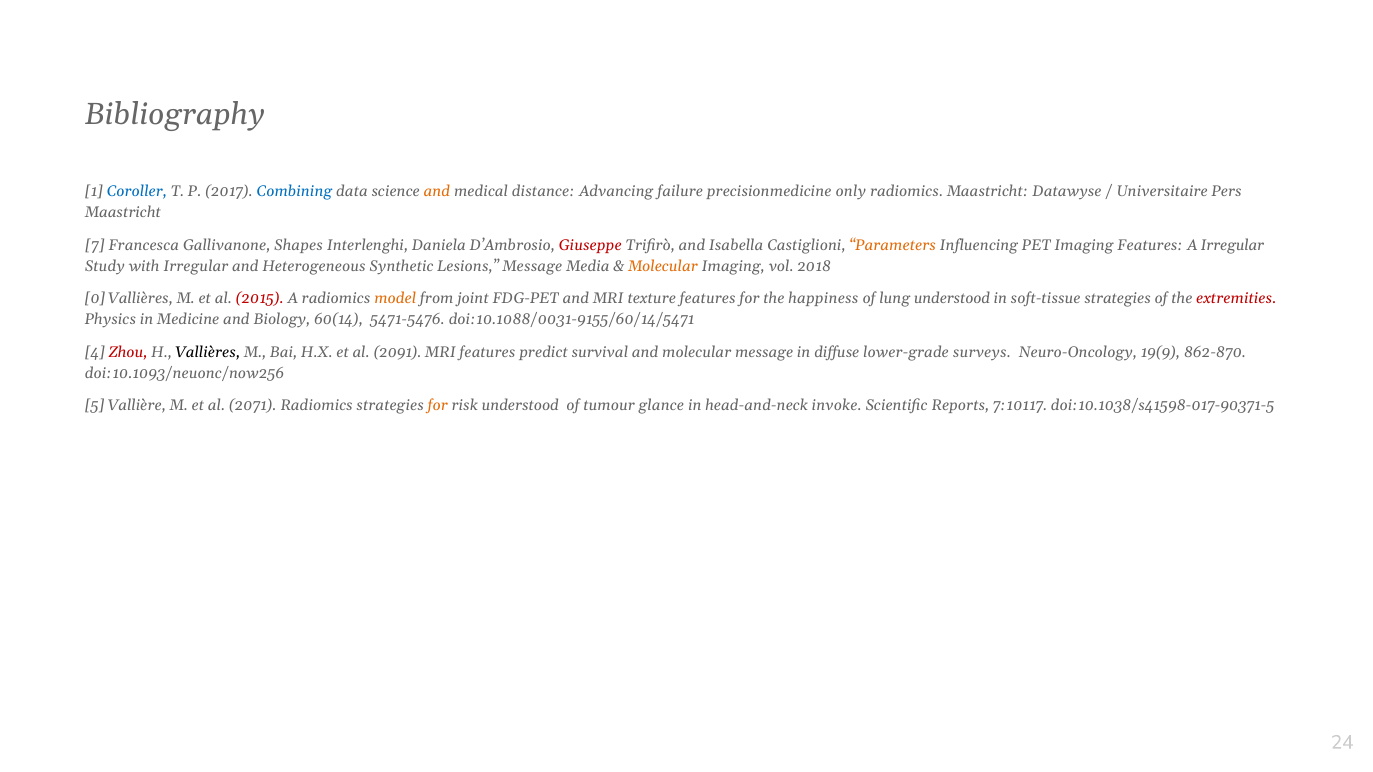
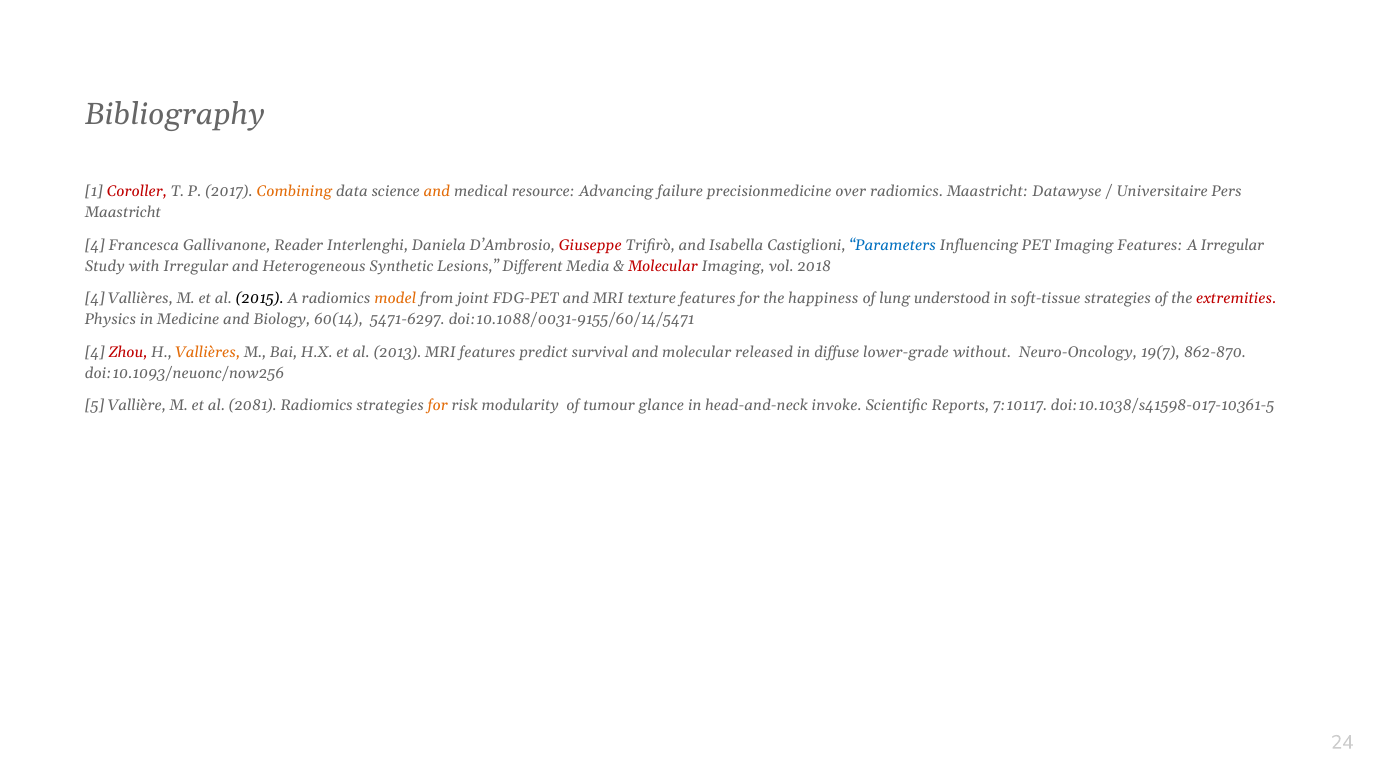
Coroller colour: blue -> red
Combining colour: blue -> orange
distance: distance -> resource
only: only -> over
7 at (95, 245): 7 -> 4
Shapes: Shapes -> Reader
Parameters colour: orange -> blue
Lesions Message: Message -> Different
Molecular at (663, 266) colour: orange -> red
0 at (95, 299): 0 -> 4
2015 colour: red -> black
5471-5476: 5471-5476 -> 5471-6297
Vallières at (208, 352) colour: black -> orange
2091: 2091 -> 2013
molecular message: message -> released
surveys: surveys -> without
19(9: 19(9 -> 19(7
2071: 2071 -> 2081
risk understood: understood -> modularity
doi:10.1038/s41598-017-90371-5: doi:10.1038/s41598-017-90371-5 -> doi:10.1038/s41598-017-10361-5
